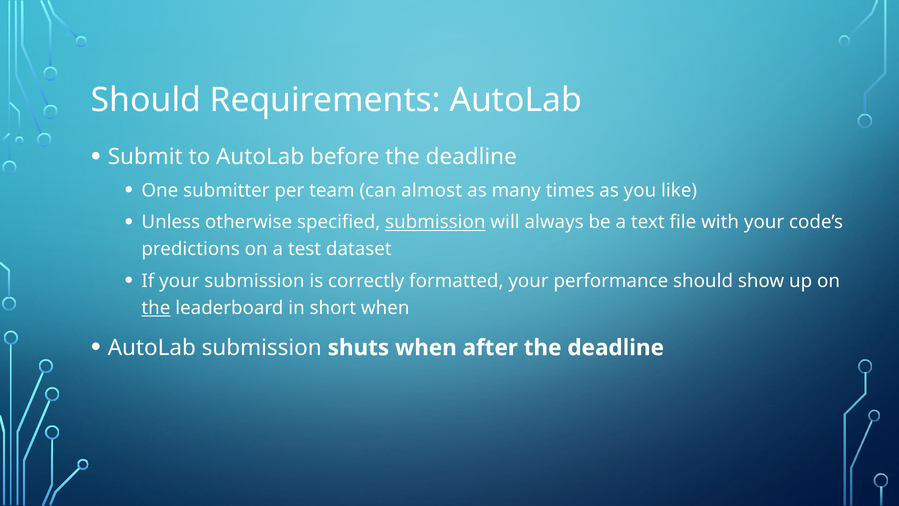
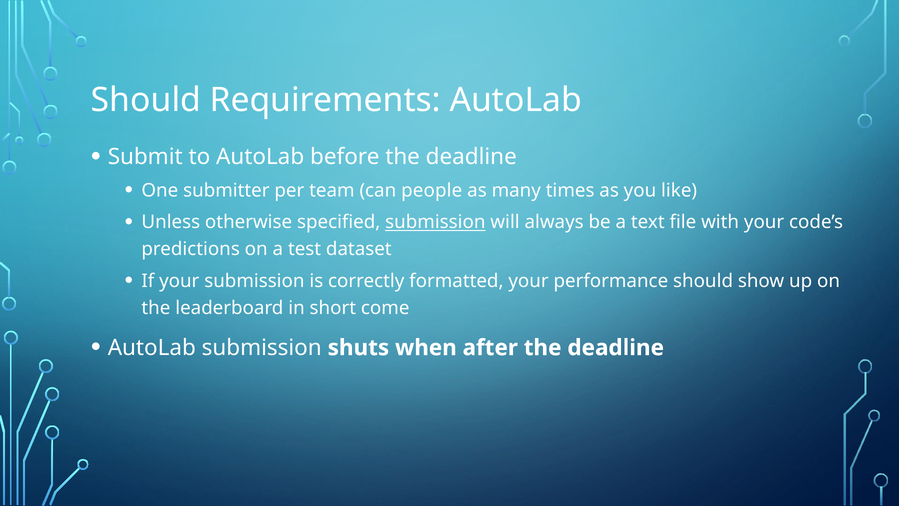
almost: almost -> people
the at (156, 308) underline: present -> none
short when: when -> come
